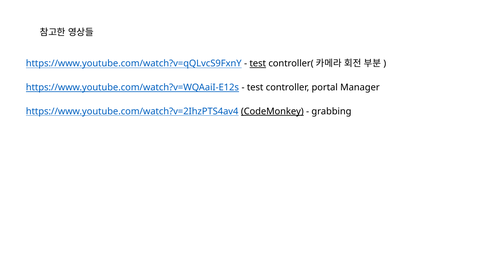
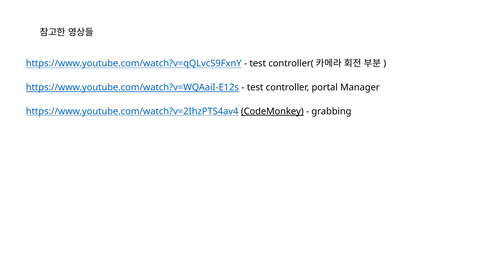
test at (258, 63) underline: present -> none
